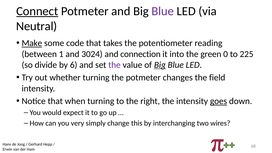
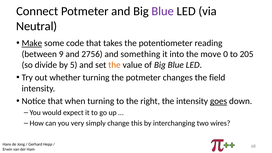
Connect underline: present -> none
1: 1 -> 9
3024: 3024 -> 2756
connection: connection -> something
green: green -> move
225: 225 -> 205
6: 6 -> 5
the at (114, 65) colour: purple -> orange
Big at (160, 65) underline: present -> none
